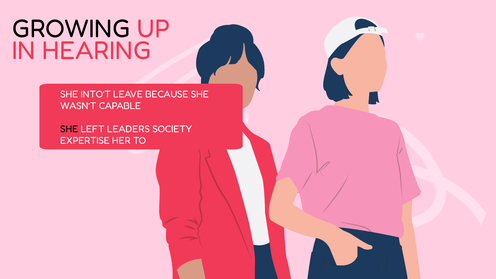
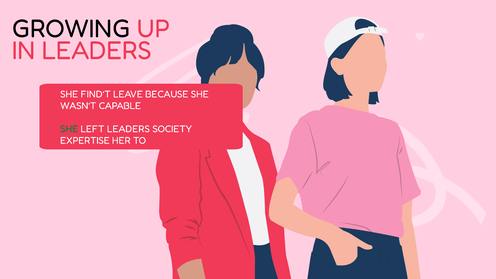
IN HEARING: HEARING -> LEADERS
INTO’T: INTO’T -> FIND’T
SHE at (69, 129) colour: black -> green
